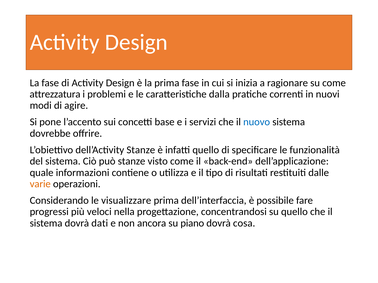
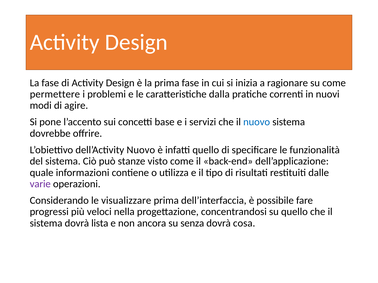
attrezzatura: attrezzatura -> permettere
dell’Activity Stanze: Stanze -> Nuovo
varie colour: orange -> purple
dati: dati -> lista
piano: piano -> senza
